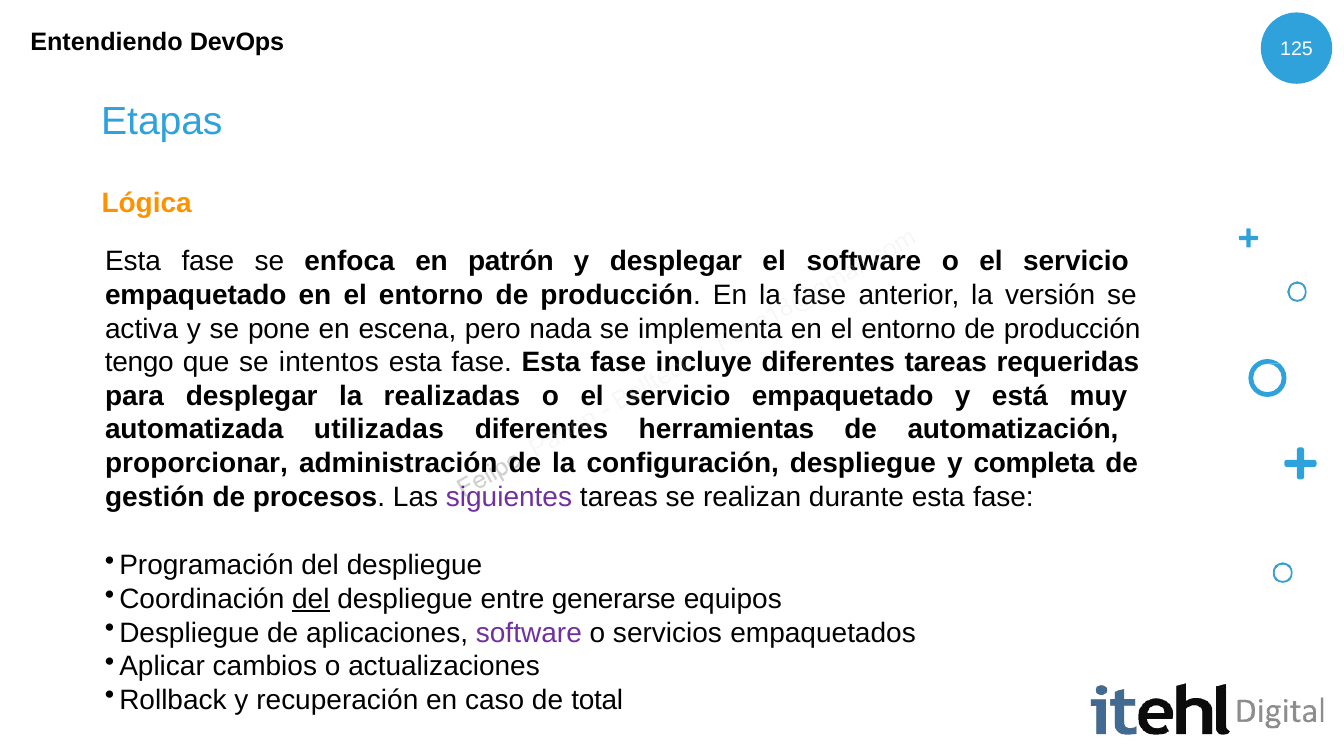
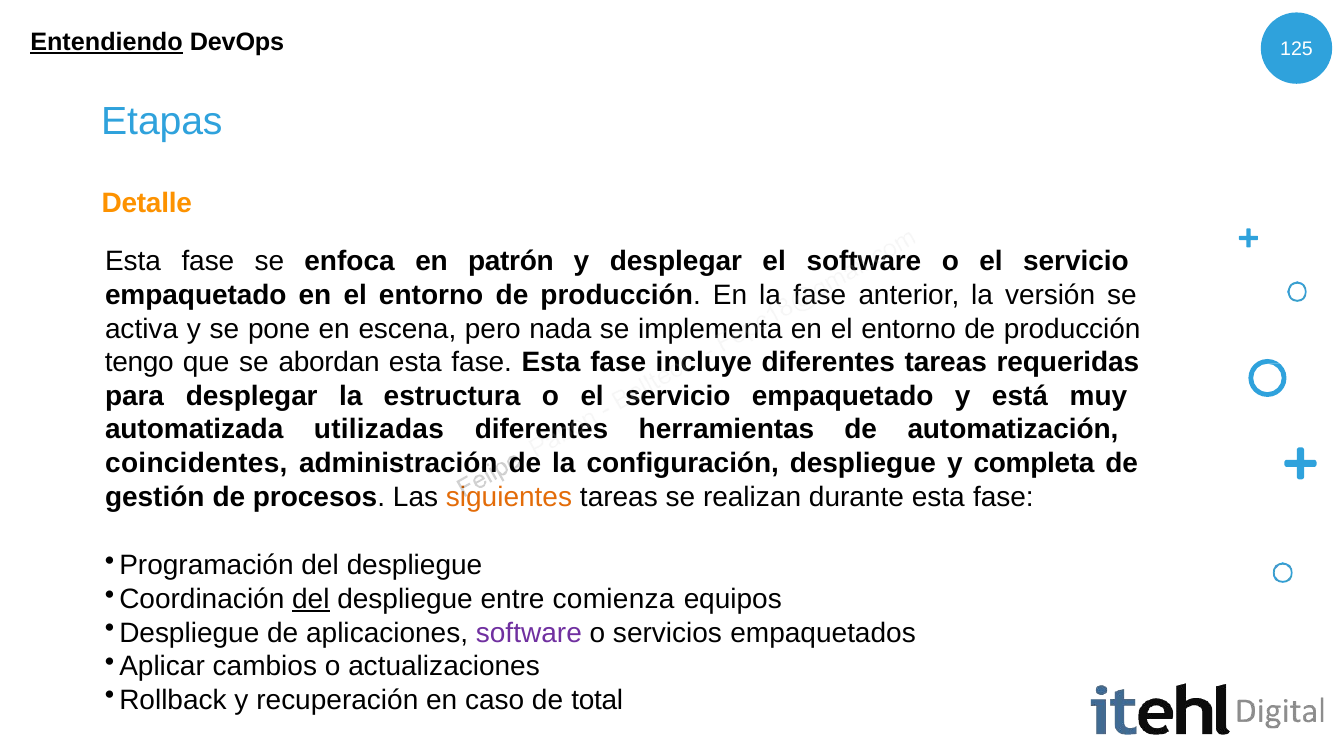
Entendiendo underline: none -> present
Lógica: Lógica -> Detalle
intentos: intentos -> abordan
realizadas: realizadas -> estructura
proporcionar: proporcionar -> coincidentes
siguientes colour: purple -> orange
generarse: generarse -> comienza
